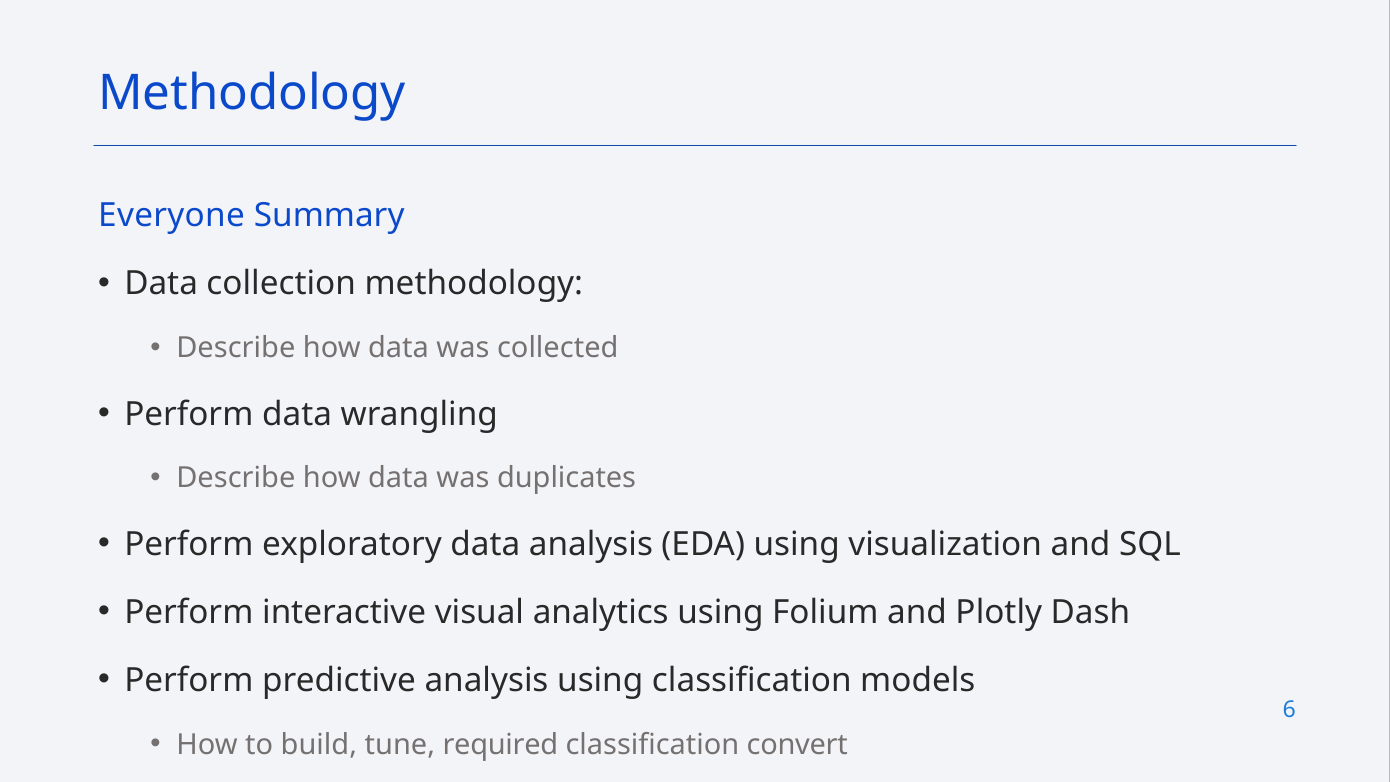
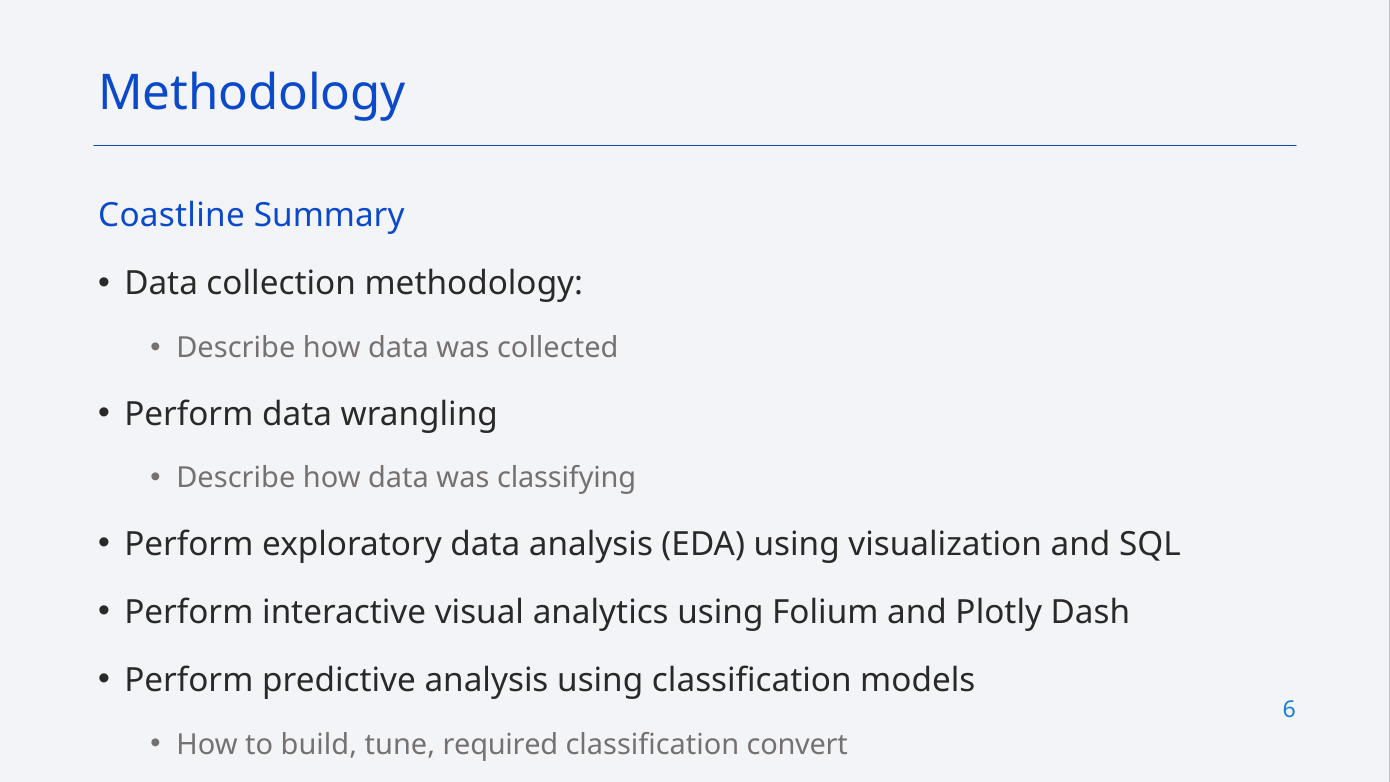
Everyone: Everyone -> Coastline
duplicates: duplicates -> classifying
